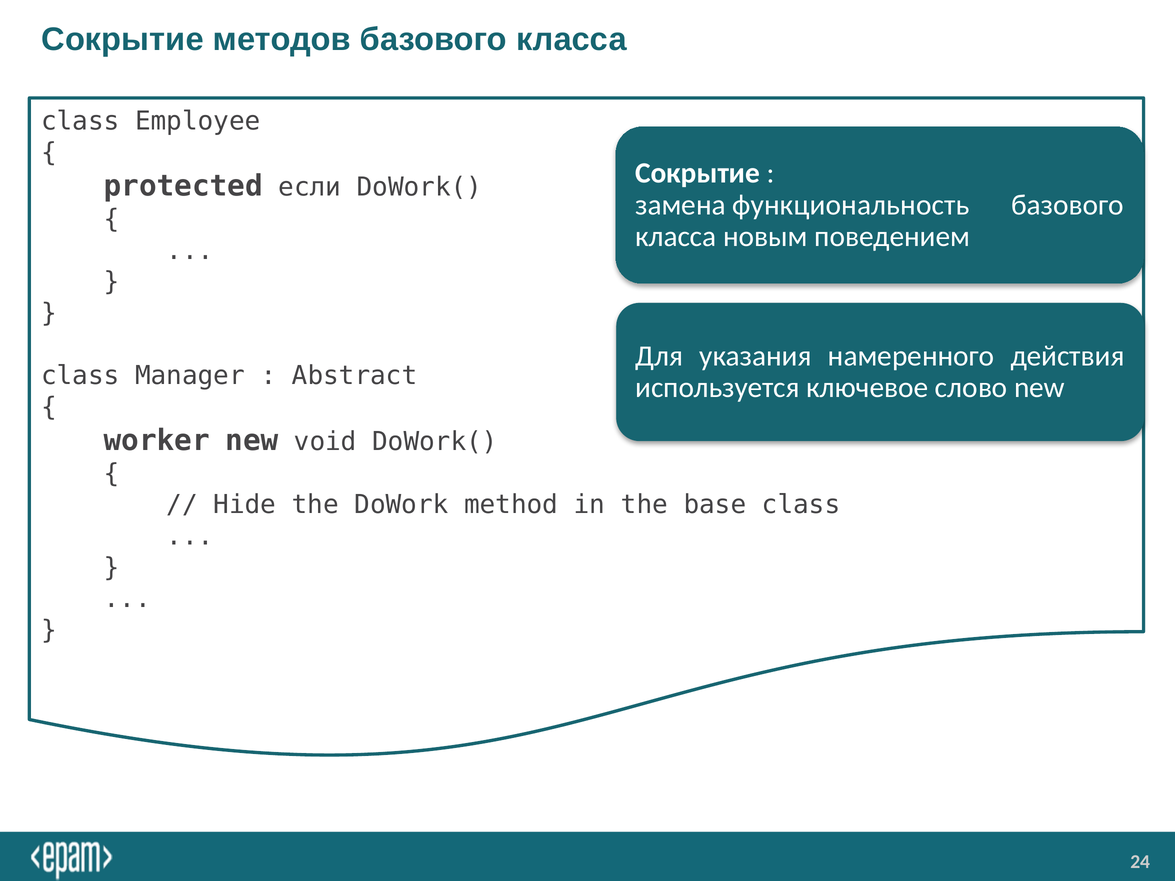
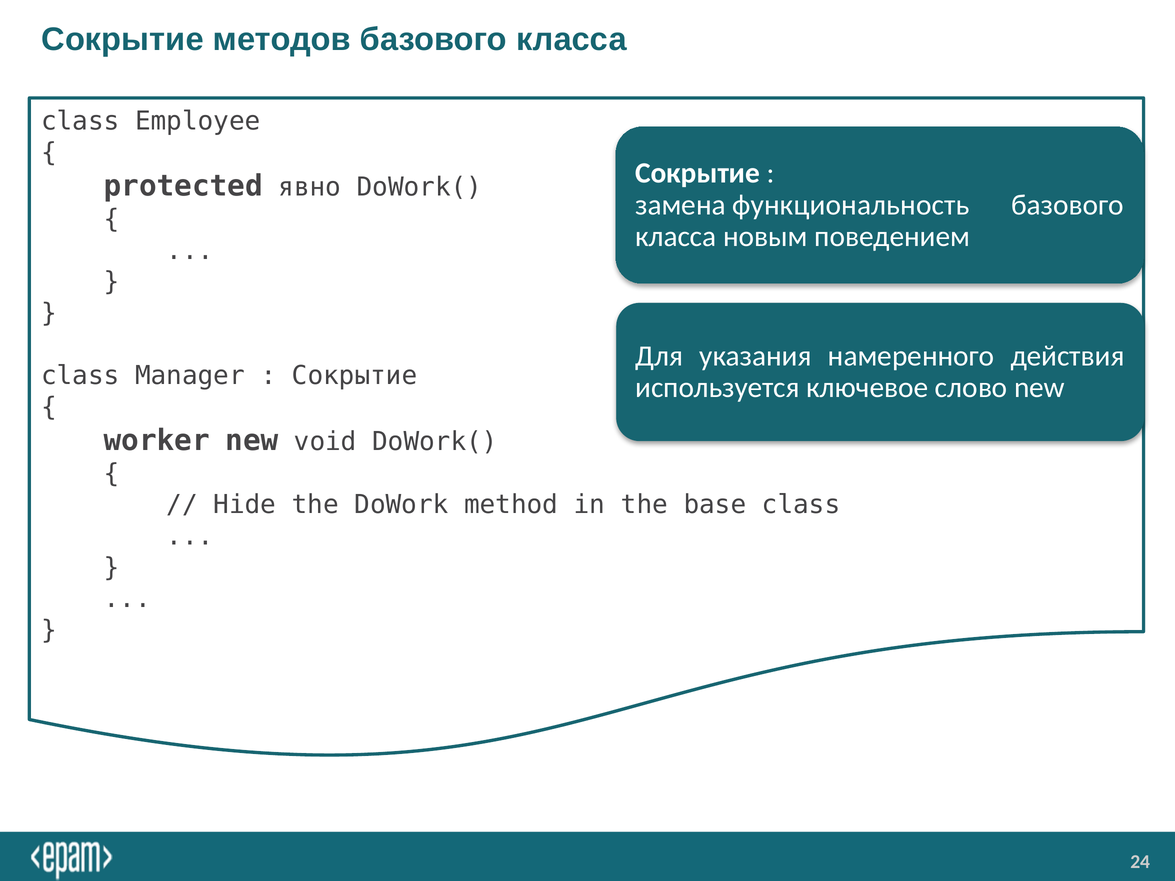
если: если -> явно
Abstract at (355, 376): Abstract -> Сокрытие
